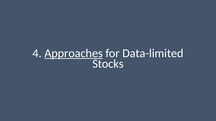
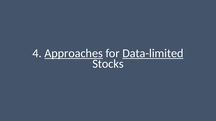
Data-limited underline: none -> present
